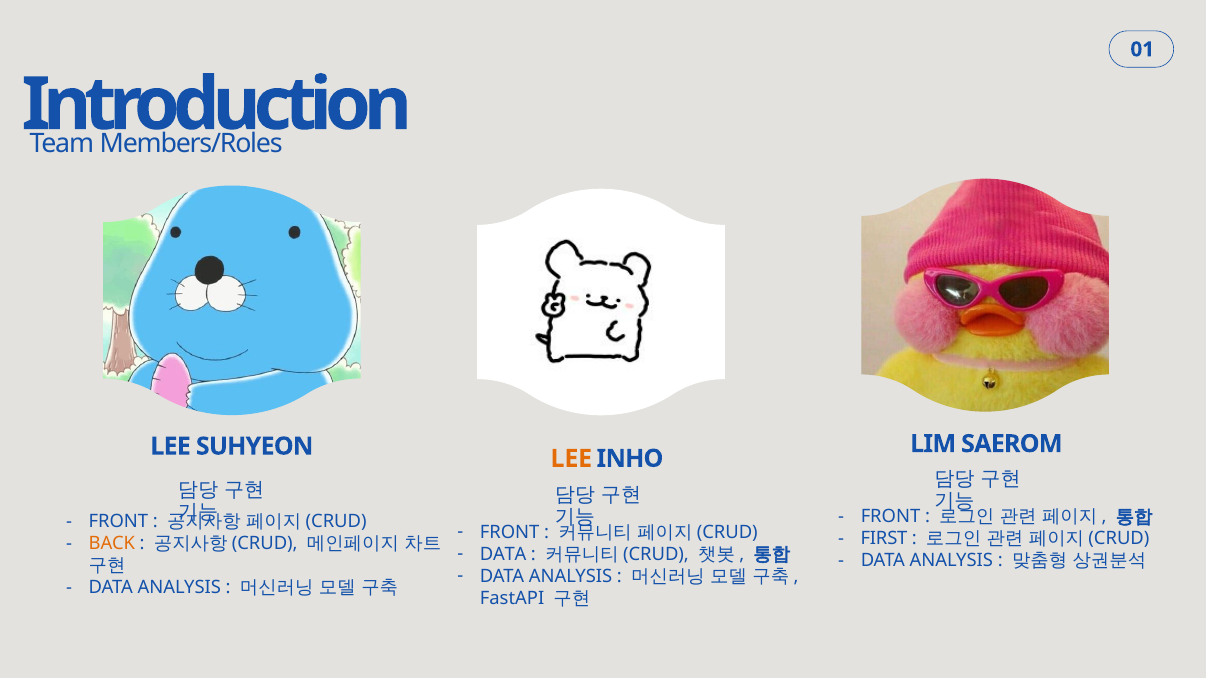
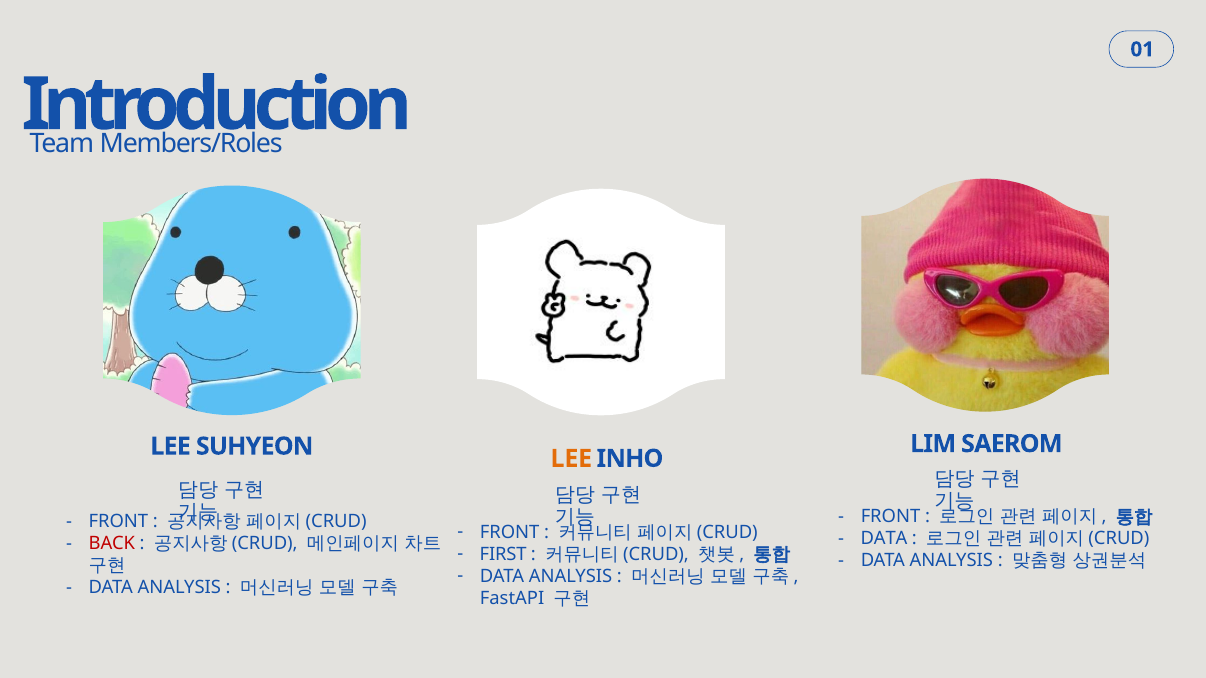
FIRST at (884, 539): FIRST -> DATA
BACK colour: orange -> red
DATA at (503, 554): DATA -> FIRST
